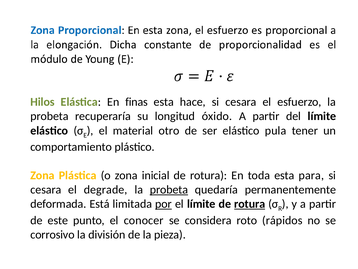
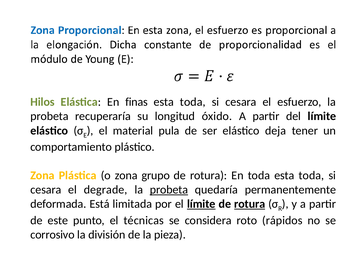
hace at (193, 102): hace -> toda
otro: otro -> pula
pula: pula -> deja
inicial: inicial -> grupo
toda esta para: para -> toda
por underline: present -> none
límite at (201, 204) underline: none -> present
conocer: conocer -> técnicas
